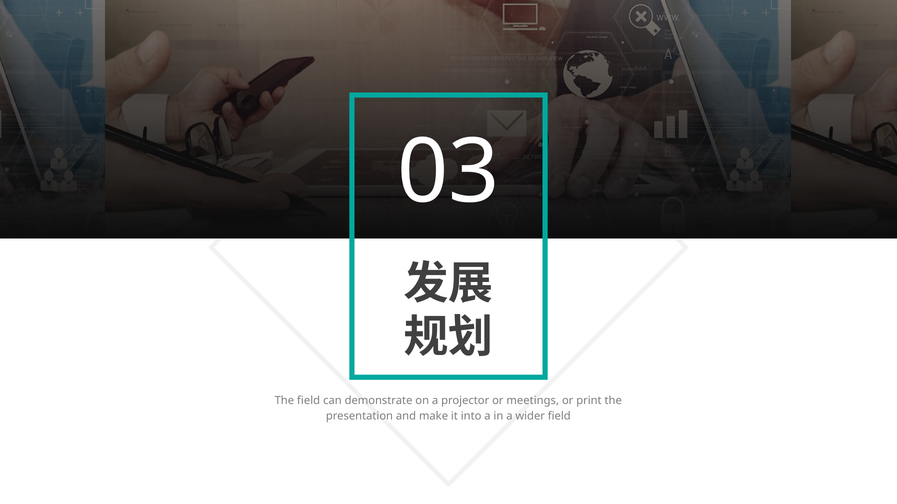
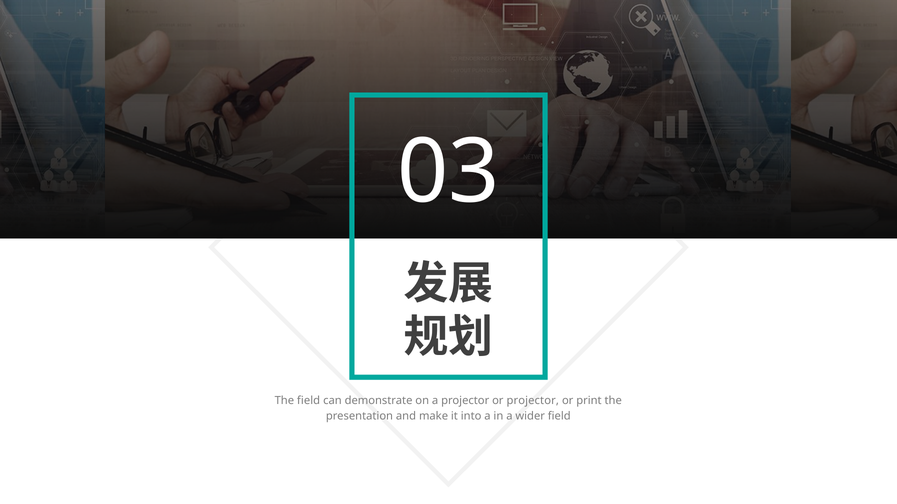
or meetings: meetings -> projector
